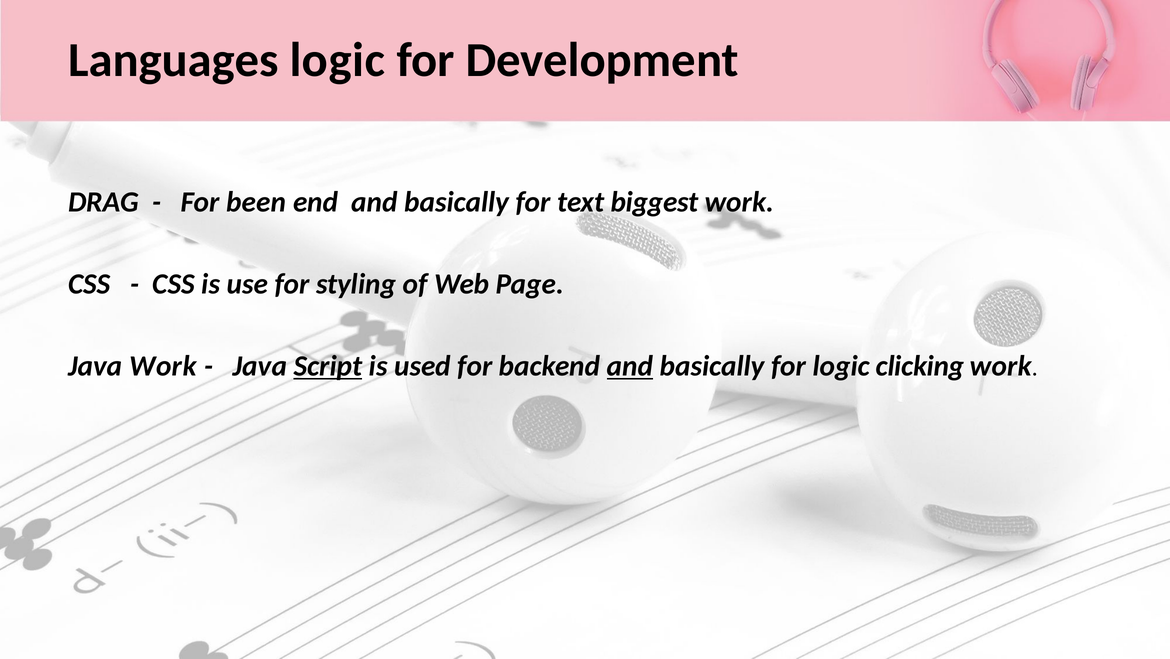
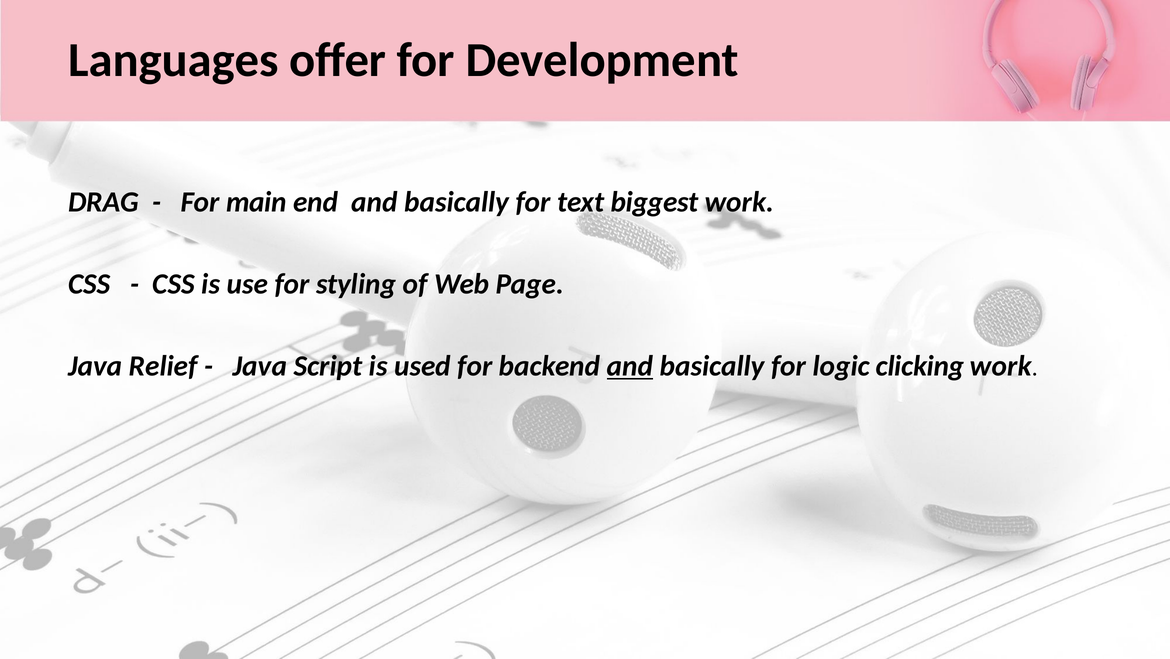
Languages logic: logic -> offer
been: been -> main
Java Work: Work -> Relief
Script underline: present -> none
